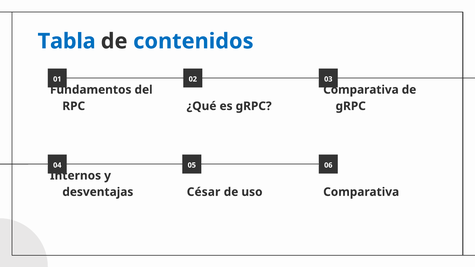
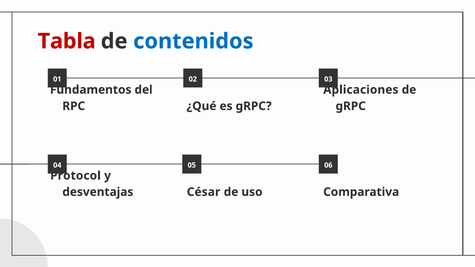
Tabla colour: blue -> red
Comparativa at (361, 90): Comparativa -> Aplicaciones
Internos: Internos -> Protocol
